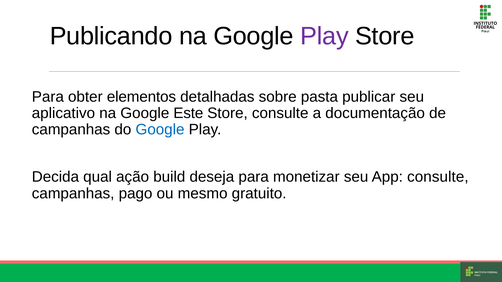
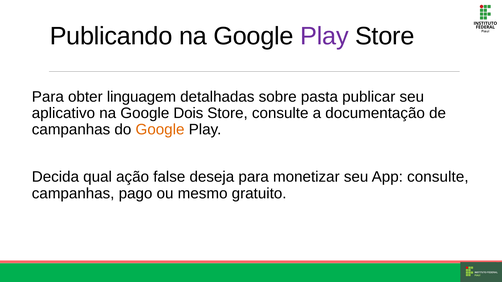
elementos: elementos -> linguagem
Este: Este -> Dois
Google at (160, 130) colour: blue -> orange
build: build -> false
